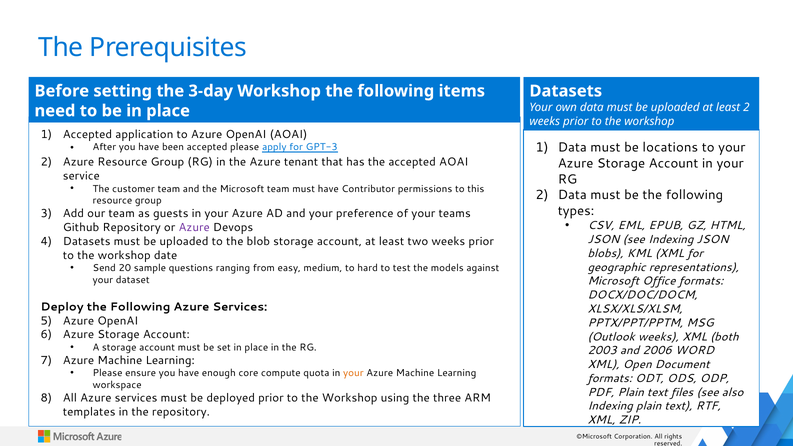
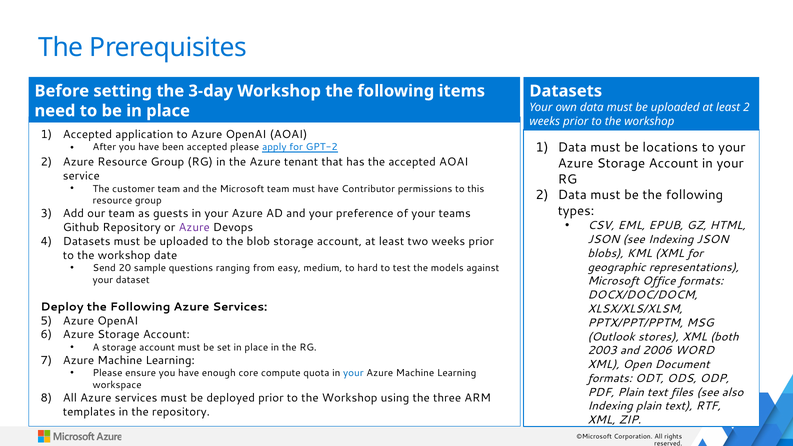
GPT-3: GPT-3 -> GPT-2
Outlook weeks: weeks -> stores
your at (353, 373) colour: orange -> blue
